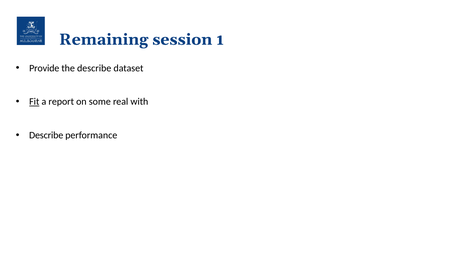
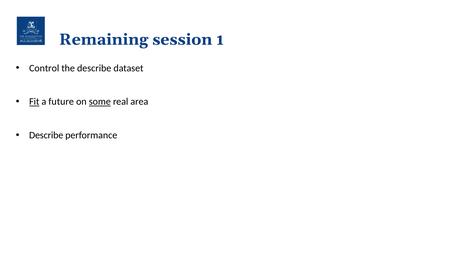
Provide: Provide -> Control
report: report -> future
some underline: none -> present
with: with -> area
